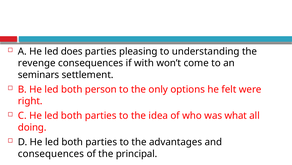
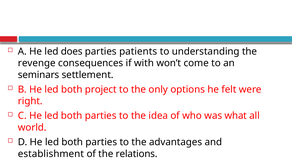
pleasing: pleasing -> patients
person: person -> project
doing: doing -> world
consequences at (51, 153): consequences -> establishment
principal: principal -> relations
